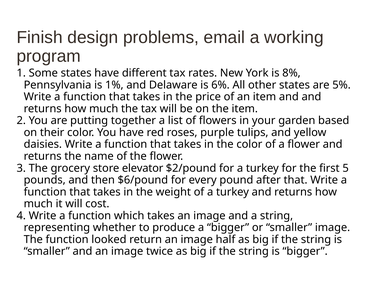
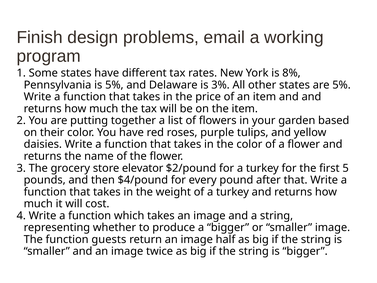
is 1%: 1% -> 5%
6%: 6% -> 3%
$6/pound: $6/pound -> $4/pound
looked: looked -> guests
